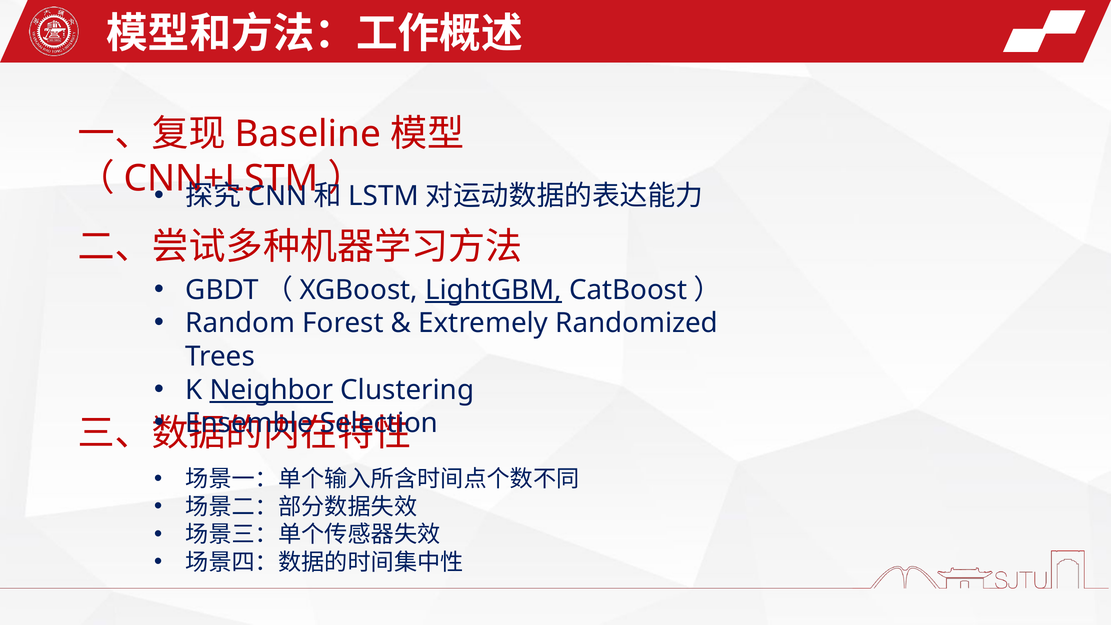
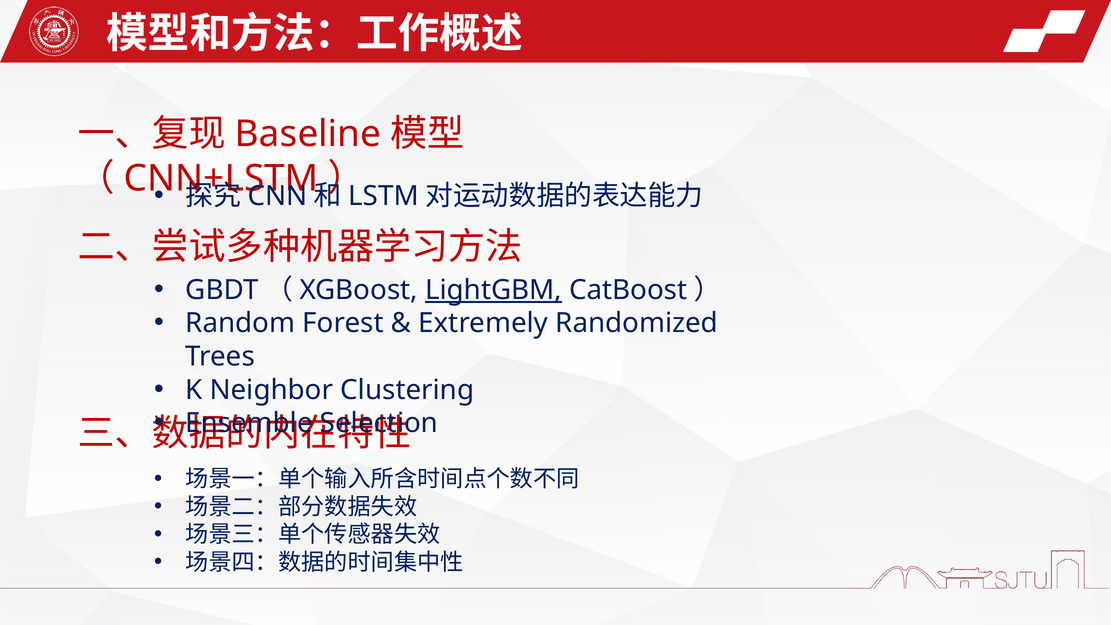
Neighbor underline: present -> none
